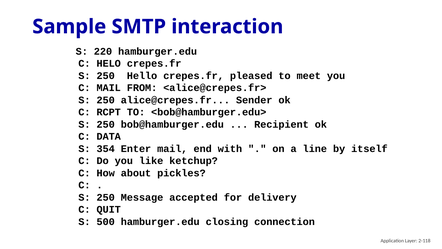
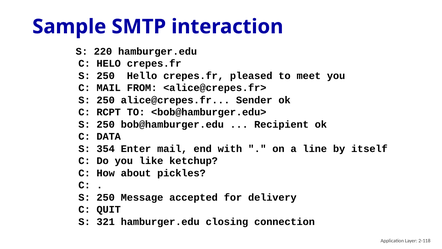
500: 500 -> 321
